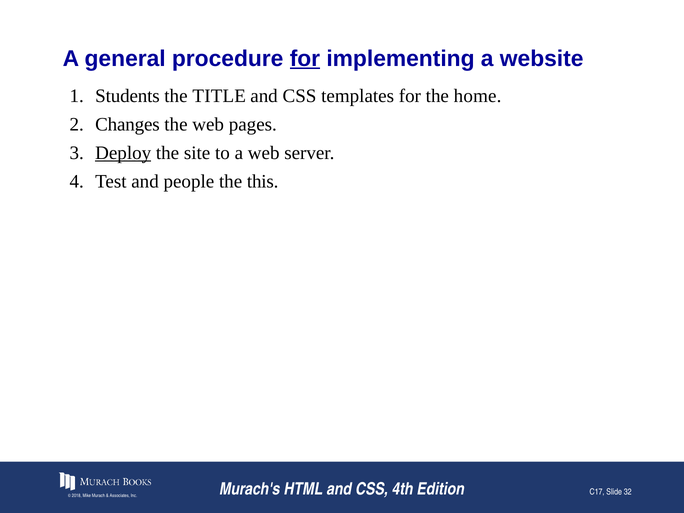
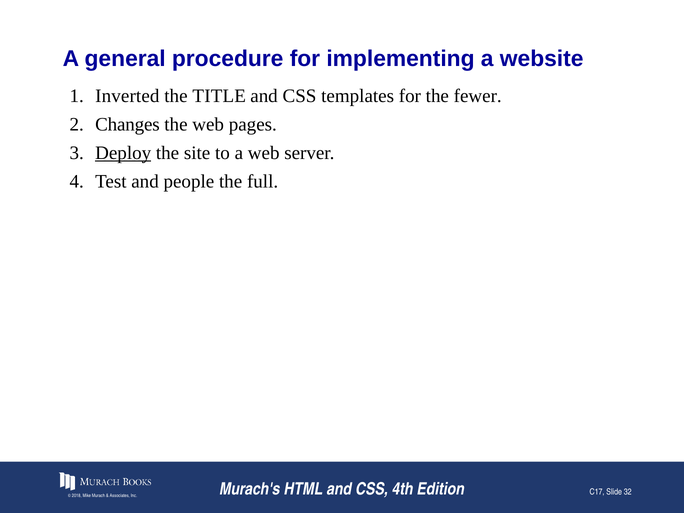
for at (305, 59) underline: present -> none
Students: Students -> Inverted
home: home -> fewer
this: this -> full
